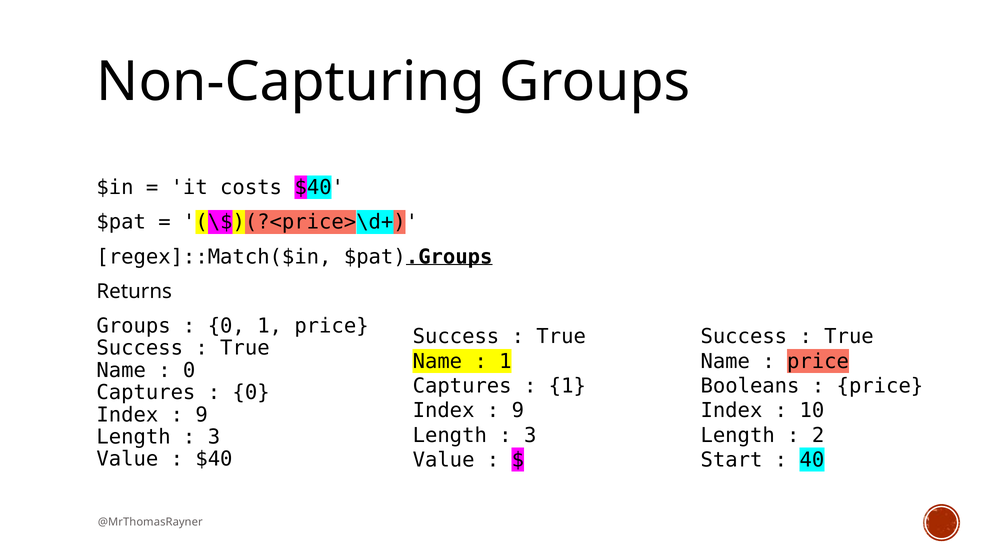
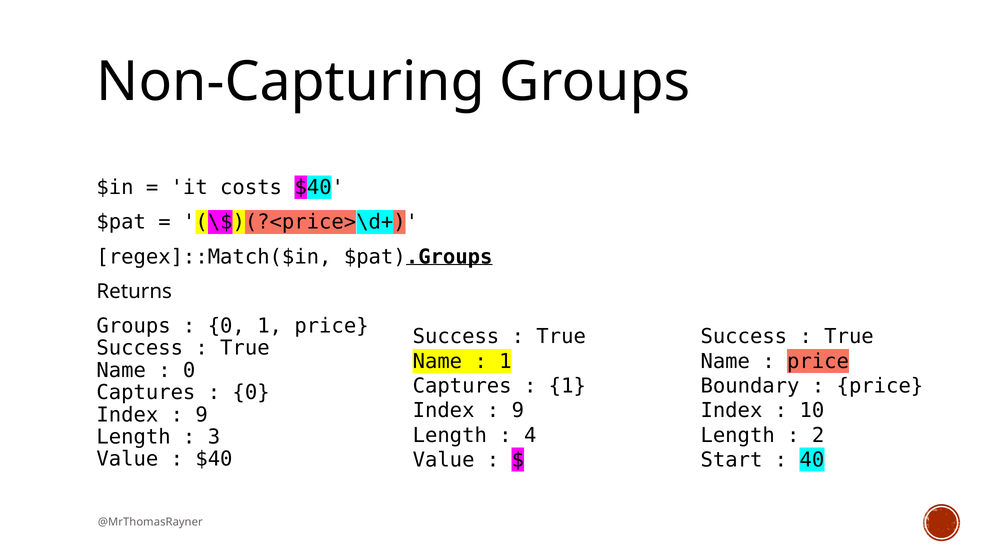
Booleans: Booleans -> Boundary
3 at (530, 435): 3 -> 4
